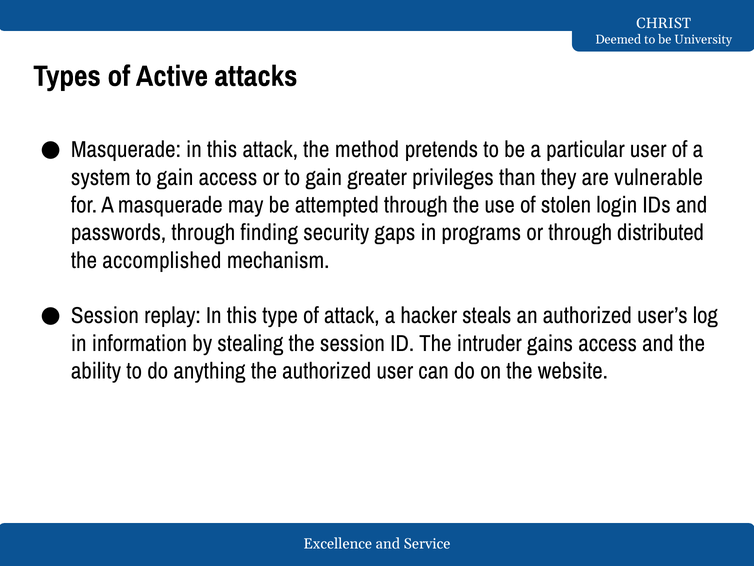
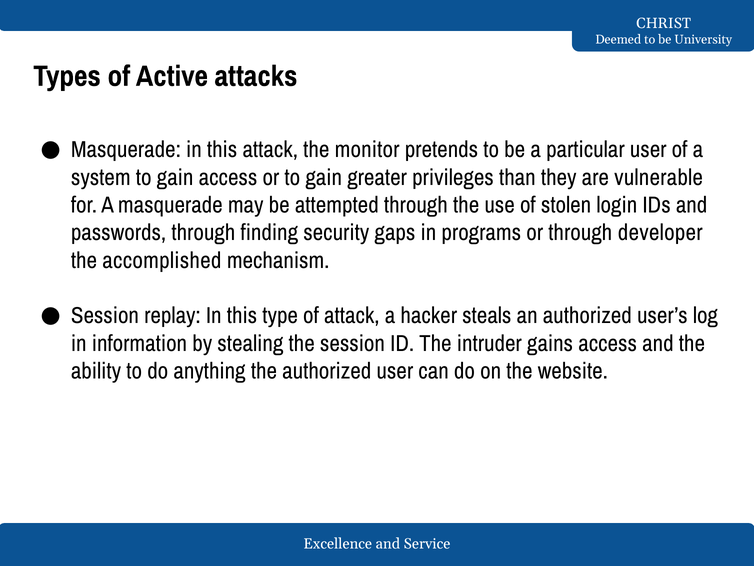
method: method -> monitor
distributed: distributed -> developer
